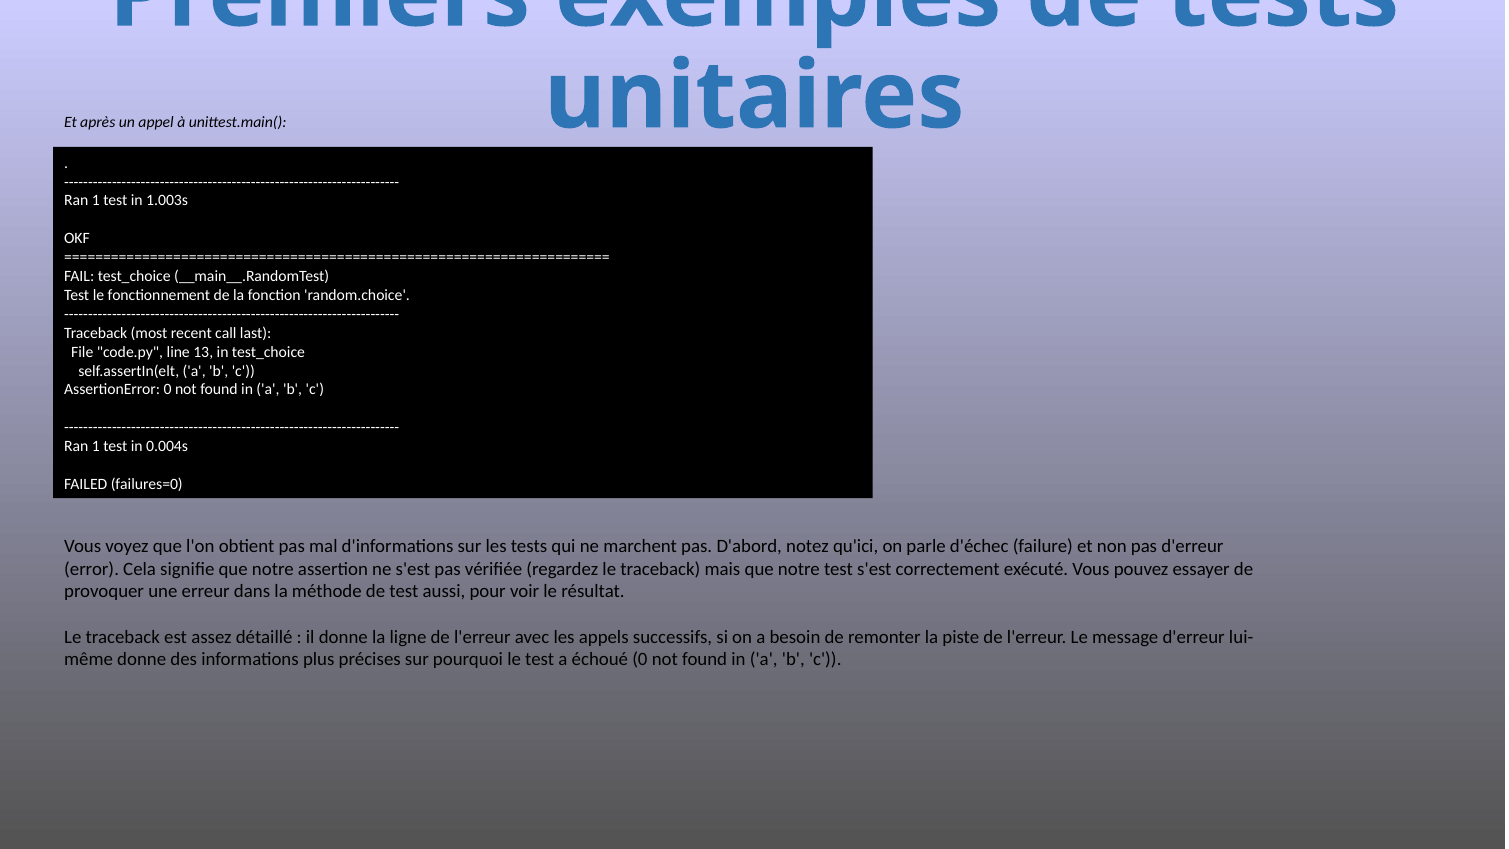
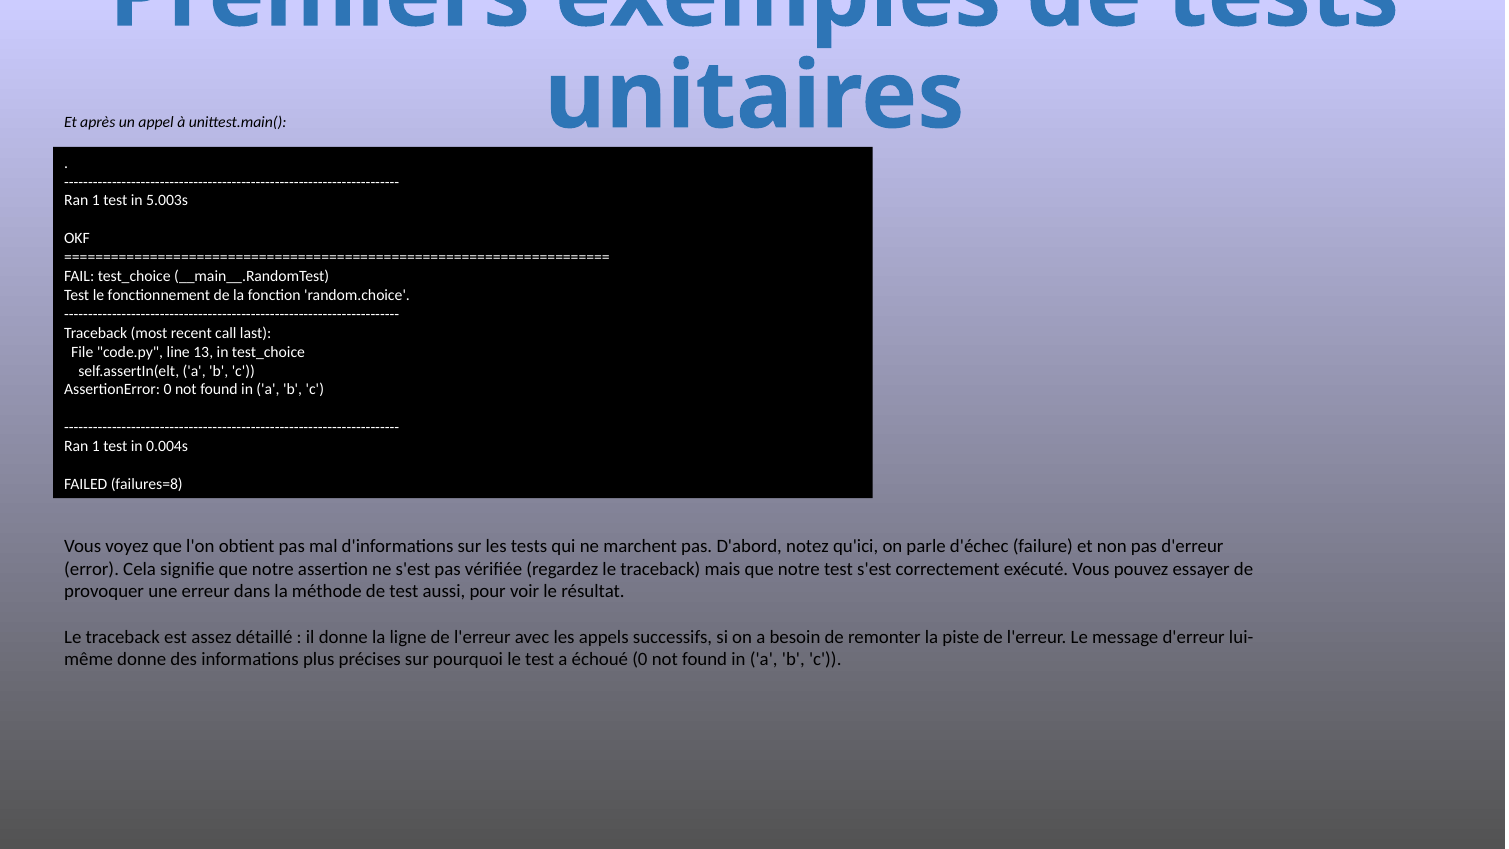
1.003s: 1.003s -> 5.003s
failures=0: failures=0 -> failures=8
